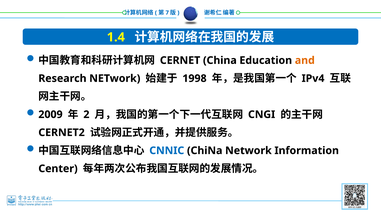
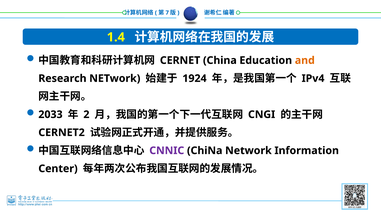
1998: 1998 -> 1924
2009: 2009 -> 2033
CNNIC colour: blue -> purple
